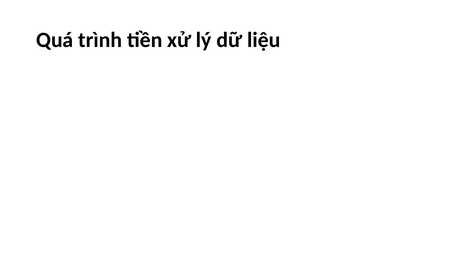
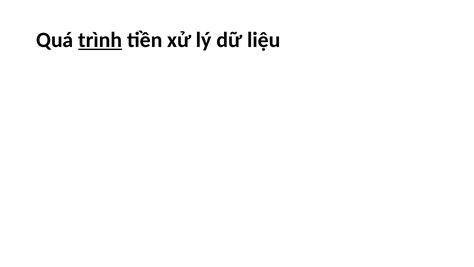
trình underline: none -> present
